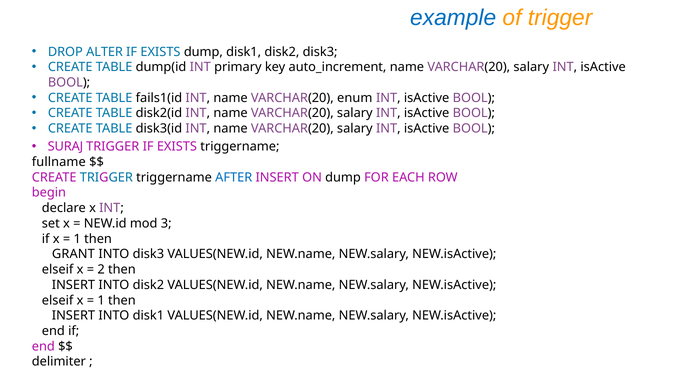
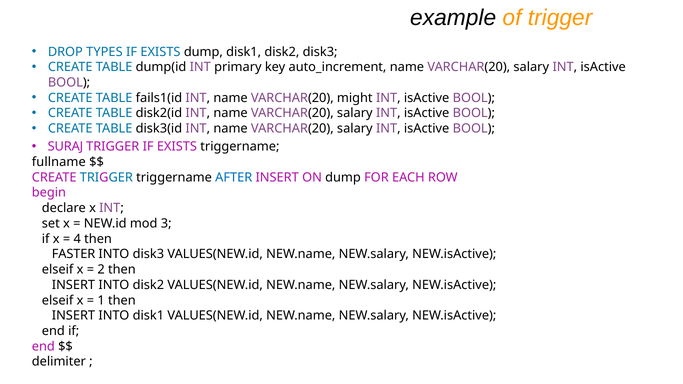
example colour: blue -> black
ALTER: ALTER -> TYPES
enum: enum -> might
1 at (77, 239): 1 -> 4
GRANT: GRANT -> FASTER
